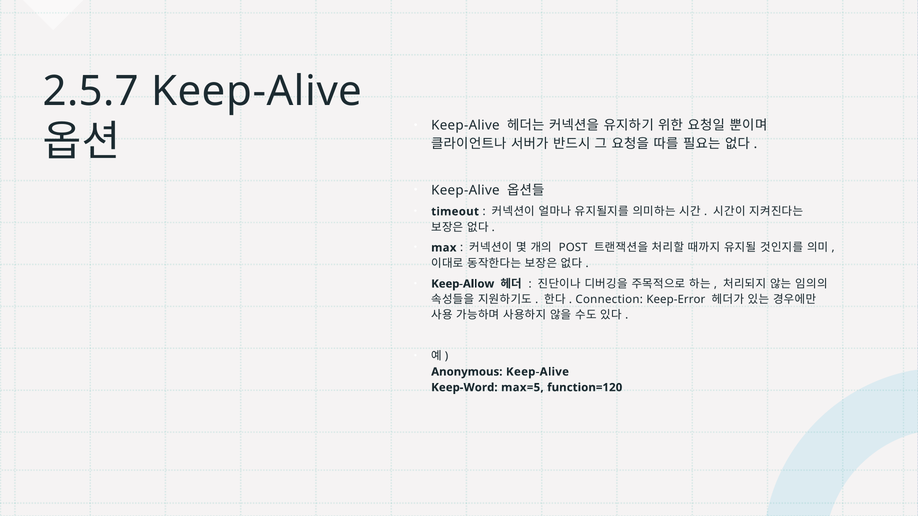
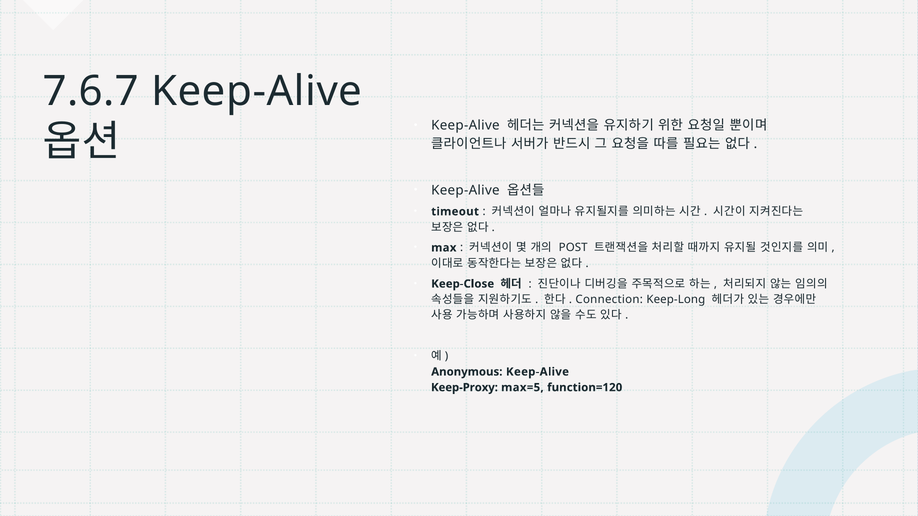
2.5.7: 2.5.7 -> 7.6.7
Keep-Allow: Keep-Allow -> Keep-Close
Keep-Error: Keep-Error -> Keep-Long
Keep-Word: Keep-Word -> Keep-Proxy
